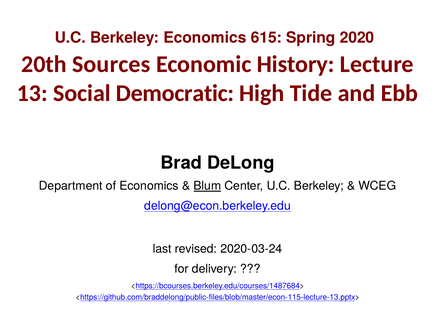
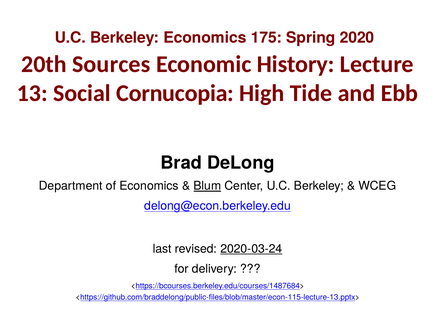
615: 615 -> 175
Democratic: Democratic -> Cornucopia
2020-03-24 underline: none -> present
